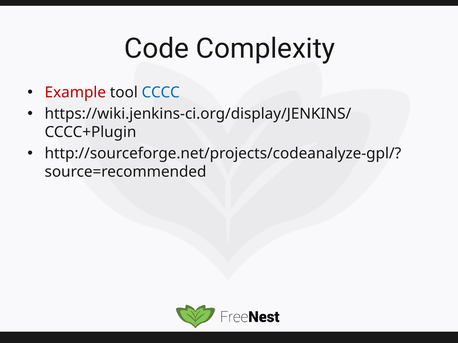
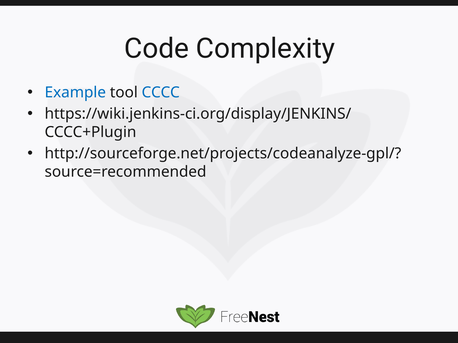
Example colour: red -> blue
